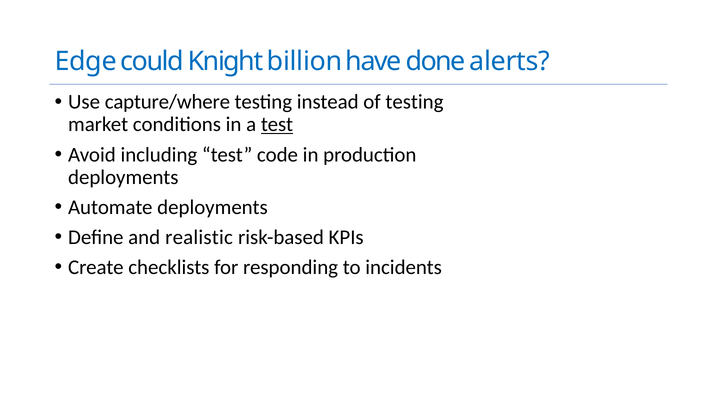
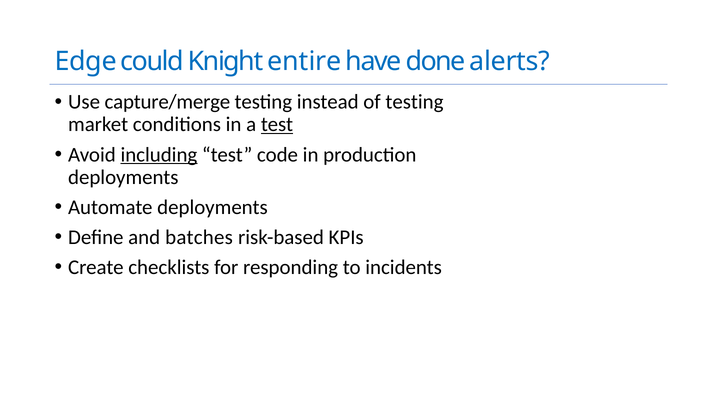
billion: billion -> entire
capture/where: capture/where -> capture/merge
including underline: none -> present
realistic: realistic -> batches
